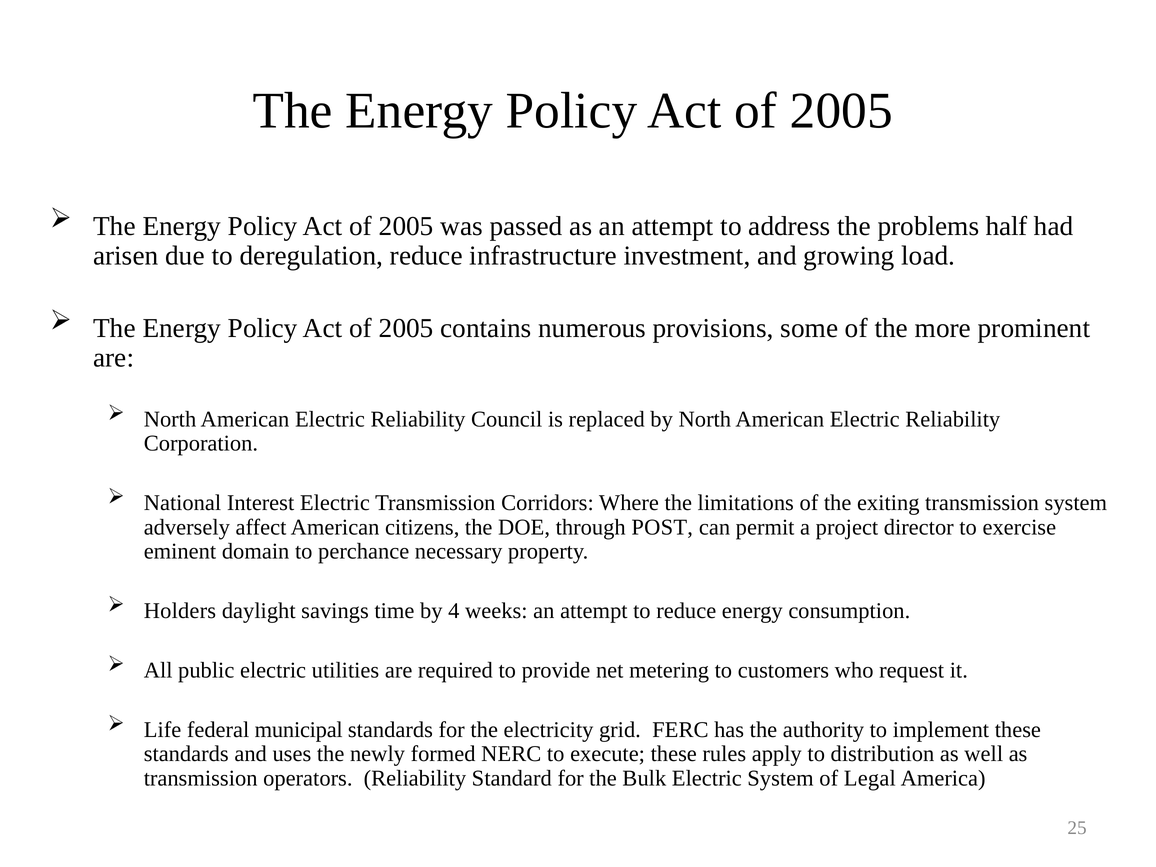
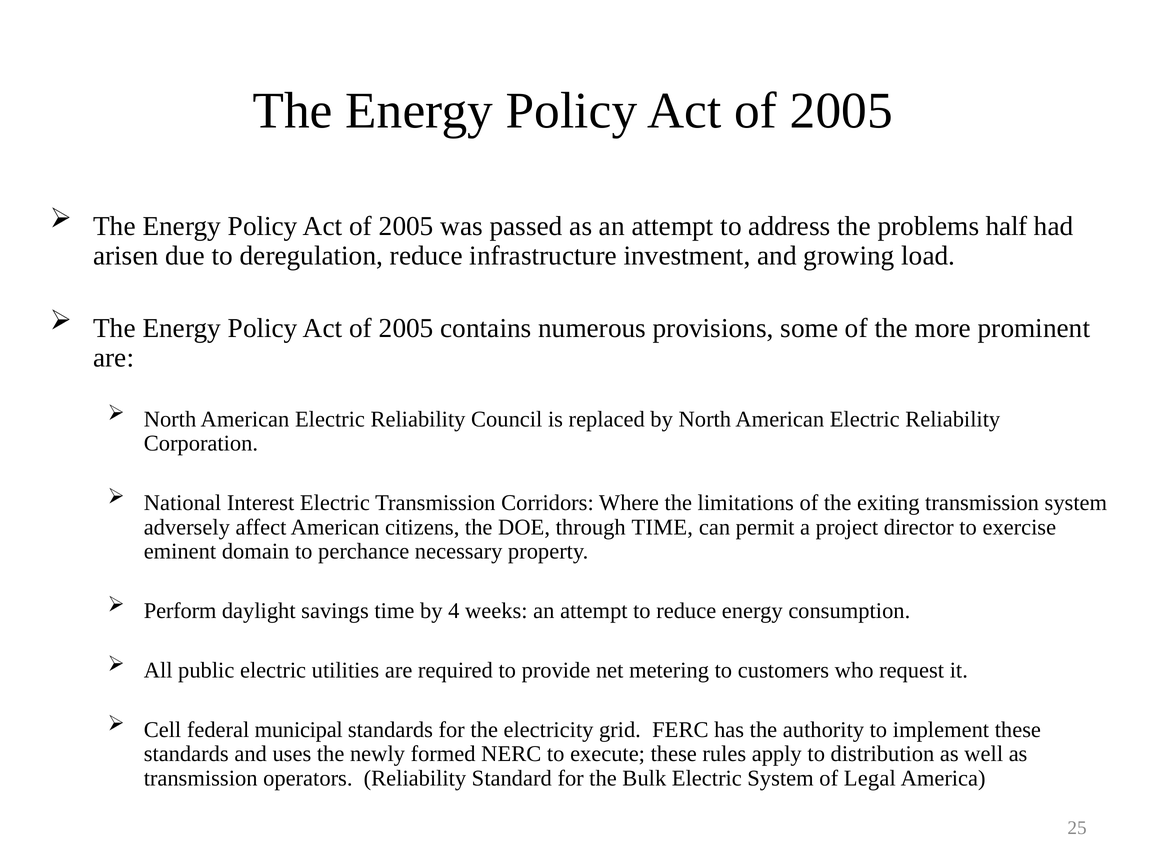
through POST: POST -> TIME
Holders: Holders -> Perform
Life: Life -> Cell
